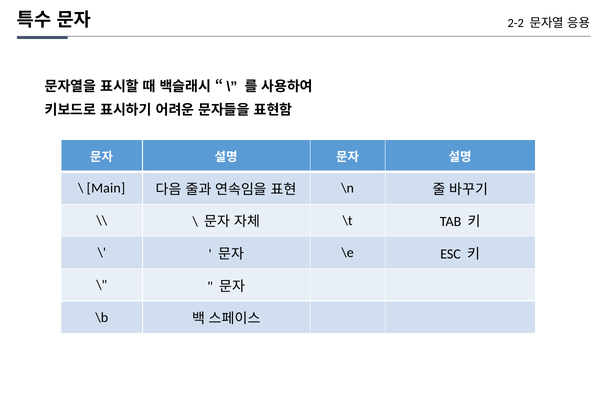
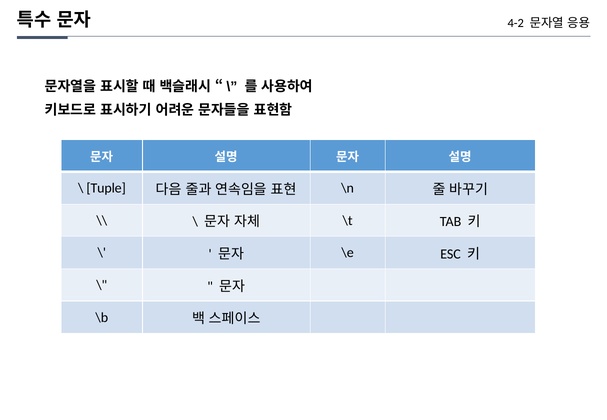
2-2: 2-2 -> 4-2
Main: Main -> Tuple
